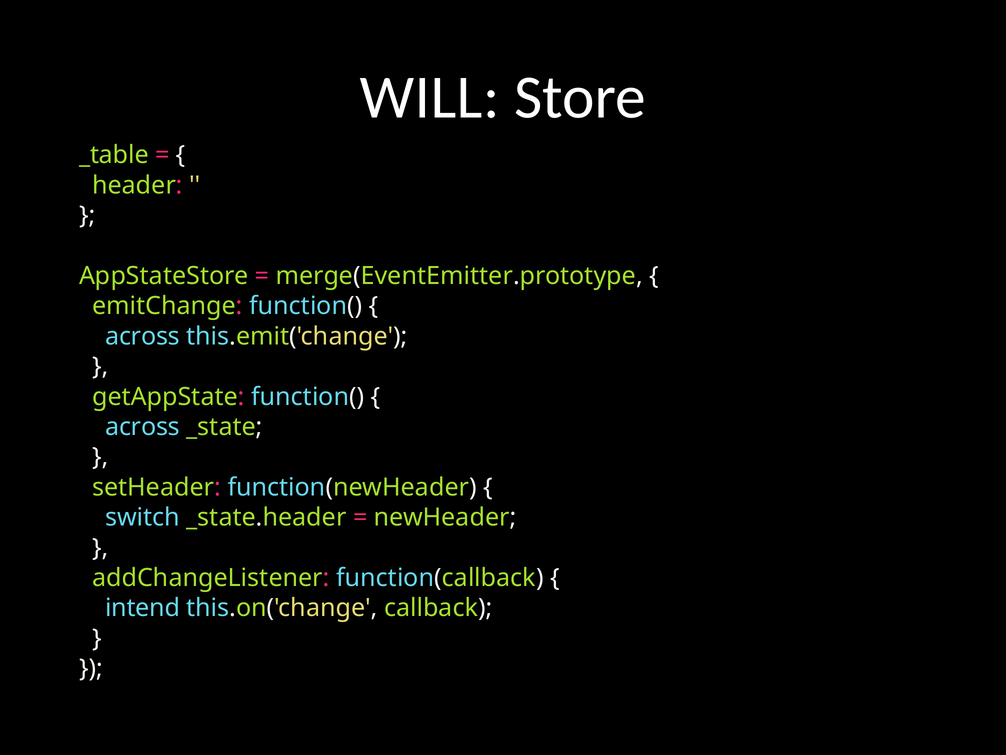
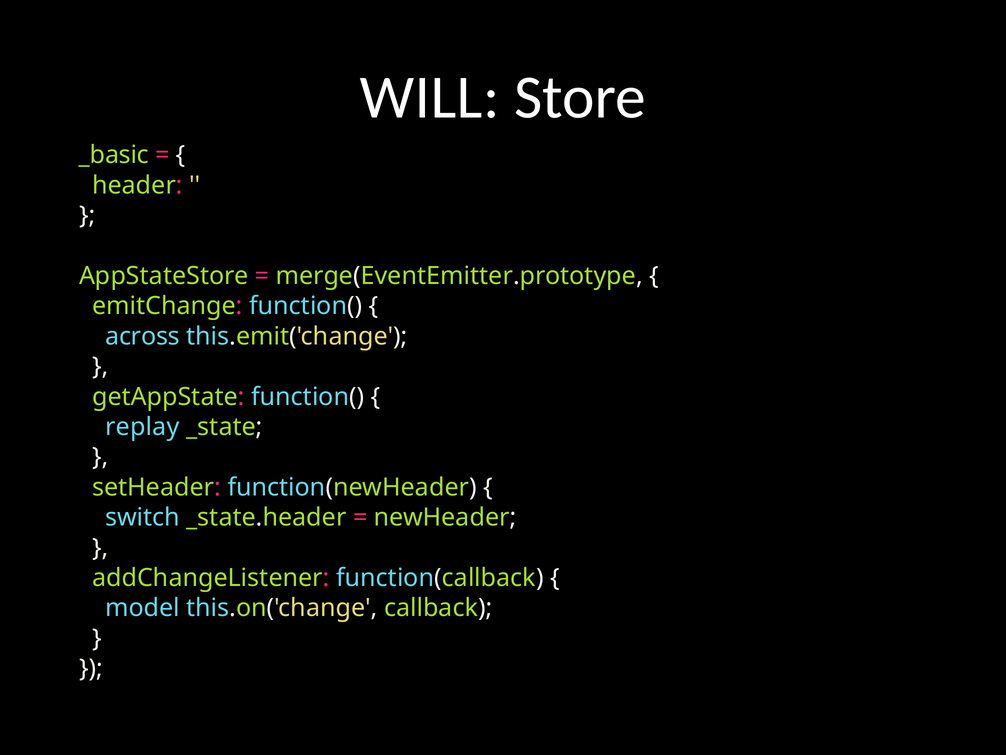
_table: _table -> _basic
across at (143, 427): across -> replay
intend: intend -> model
